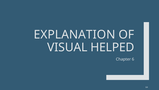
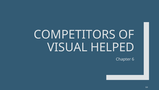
EXPLANATION: EXPLANATION -> COMPETITORS
